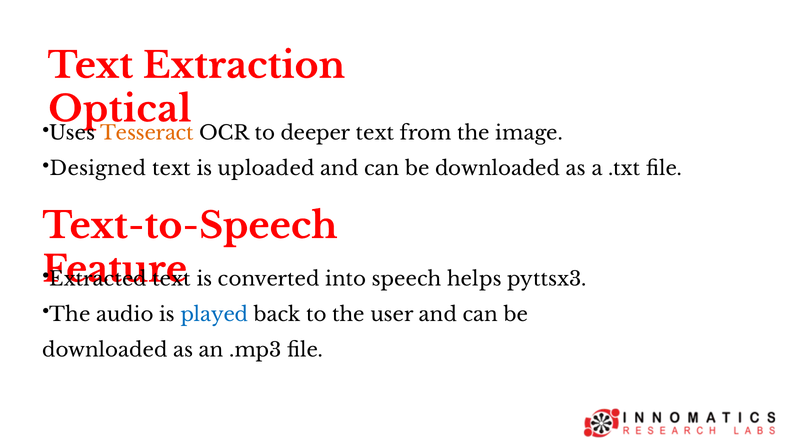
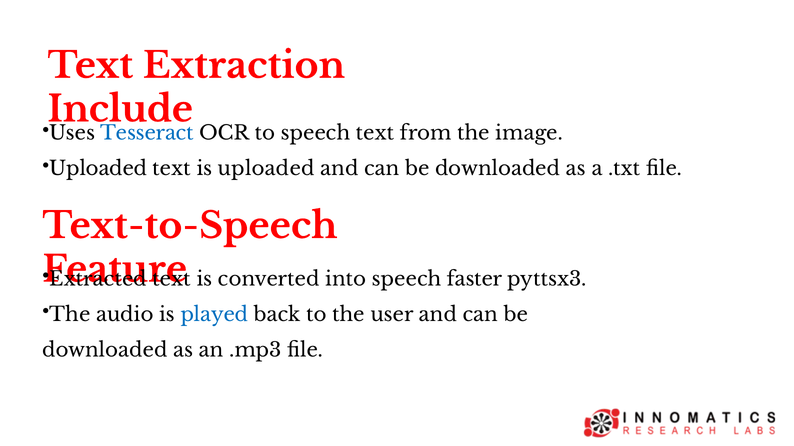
Optical: Optical -> Include
Tesseract colour: orange -> blue
to deeper: deeper -> speech
Designed at (98, 169): Designed -> Uploaded
helps: helps -> faster
